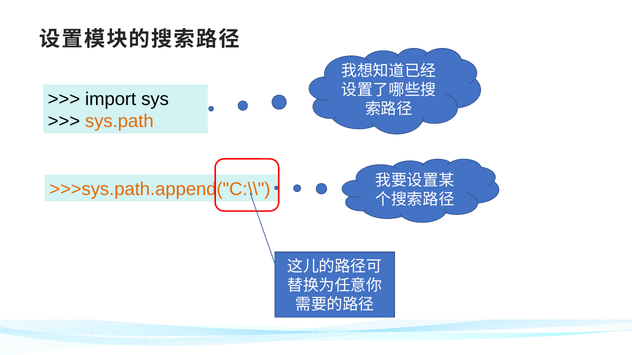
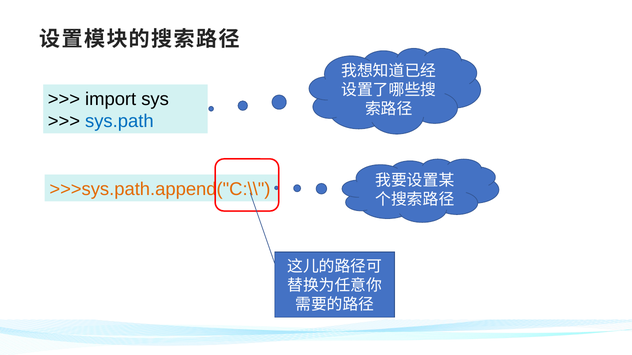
sys.path colour: orange -> blue
